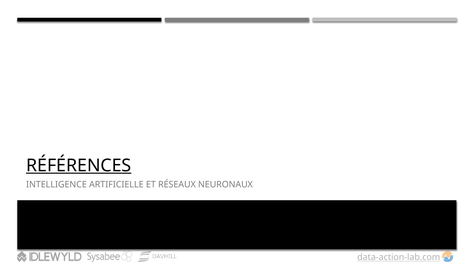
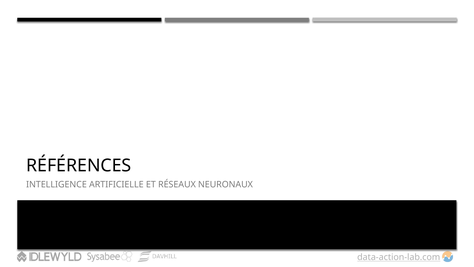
RÉFÉRENCES underline: present -> none
